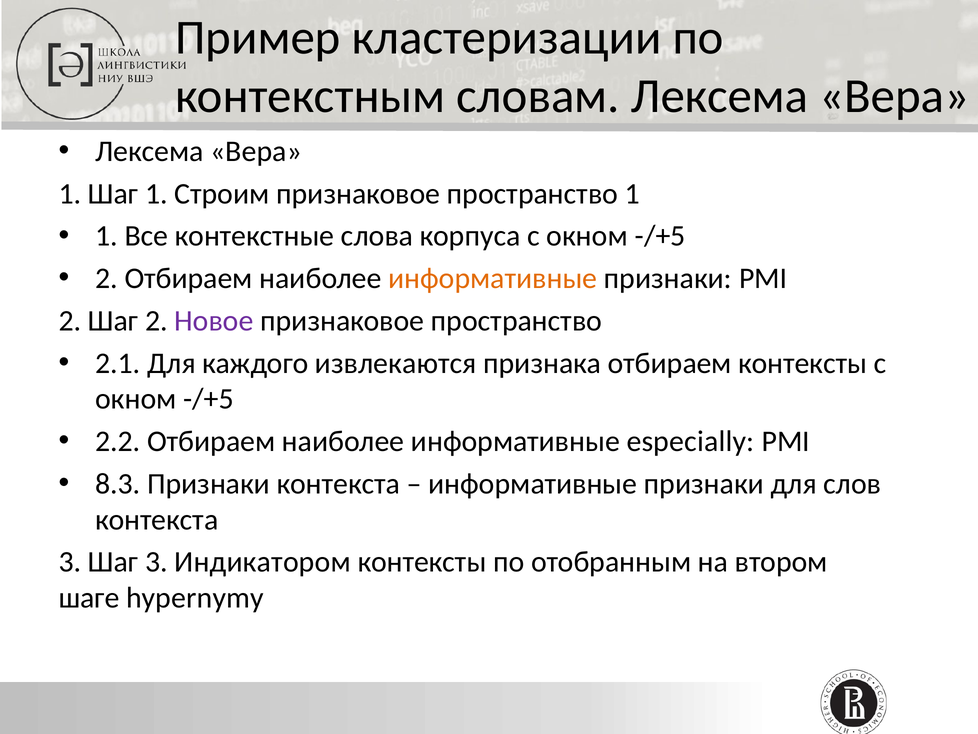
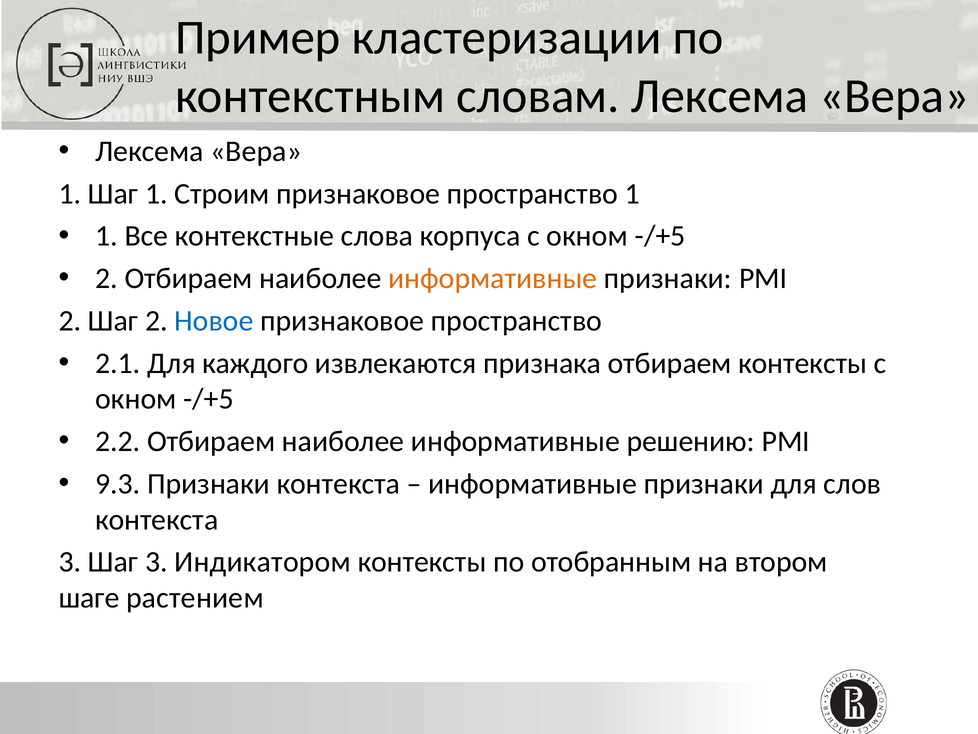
Новое colour: purple -> blue
especially: especially -> решению
8.3: 8.3 -> 9.3
hypernymy: hypernymy -> растением
